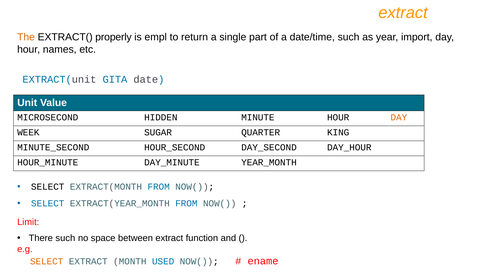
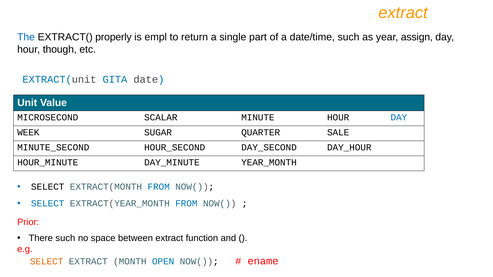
The colour: orange -> blue
import: import -> assign
names: names -> though
HIDDEN: HIDDEN -> SCALAR
DAY at (399, 118) colour: orange -> blue
KING: KING -> SALE
Limit: Limit -> Prior
USED: USED -> OPEN
